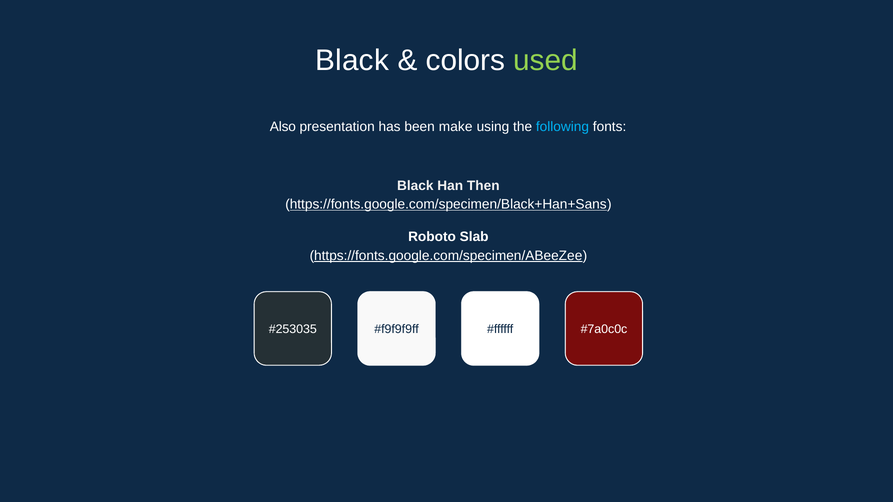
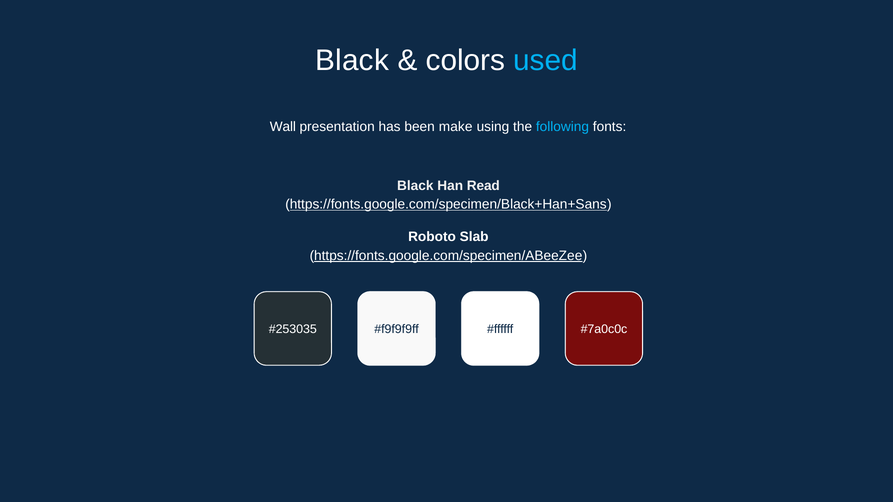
used colour: light green -> light blue
Also: Also -> Wall
Then: Then -> Read
